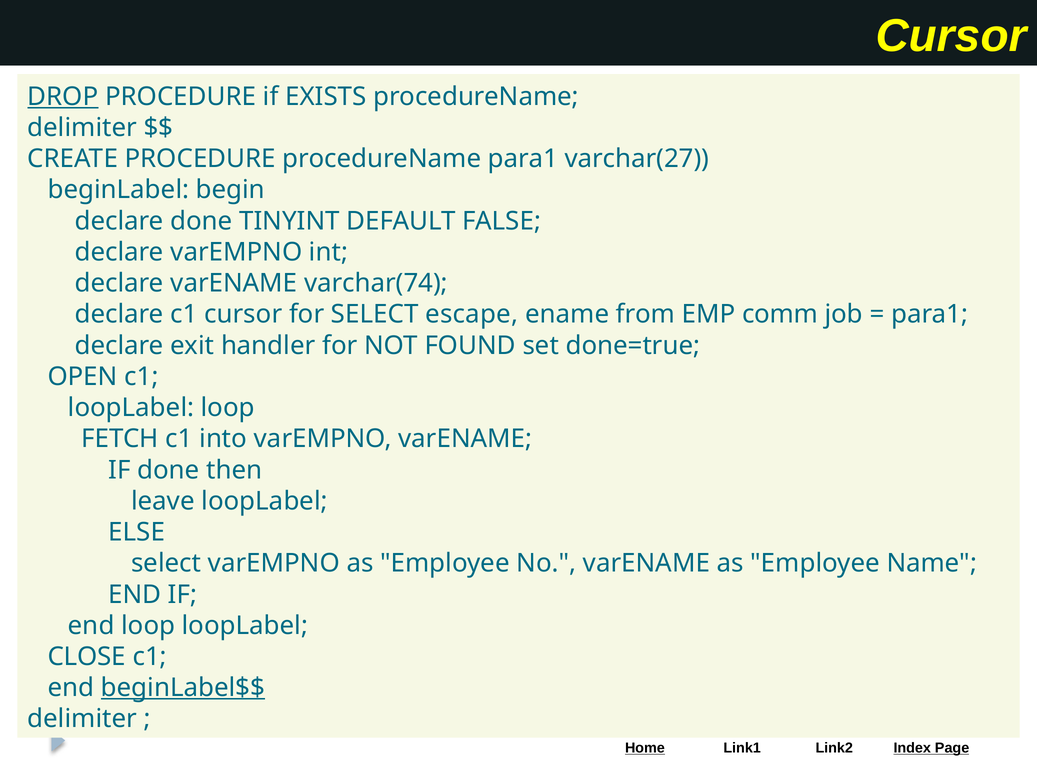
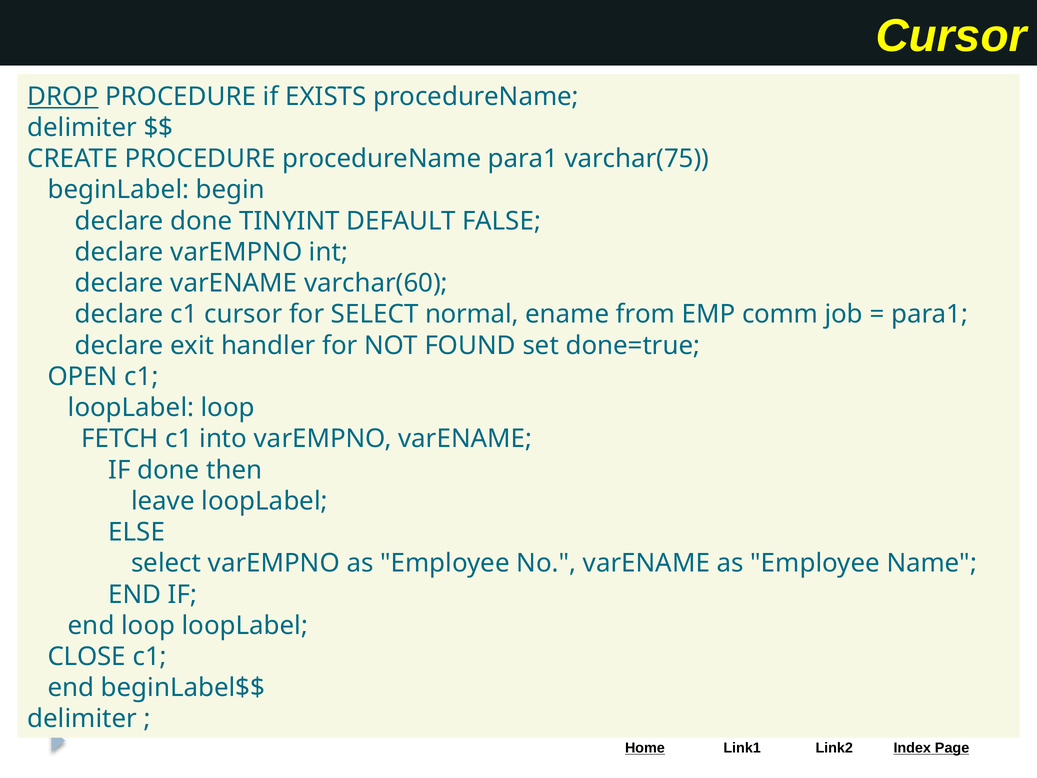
varchar(27: varchar(27 -> varchar(75
varchar(74: varchar(74 -> varchar(60
escape: escape -> normal
beginLabel$$ underline: present -> none
